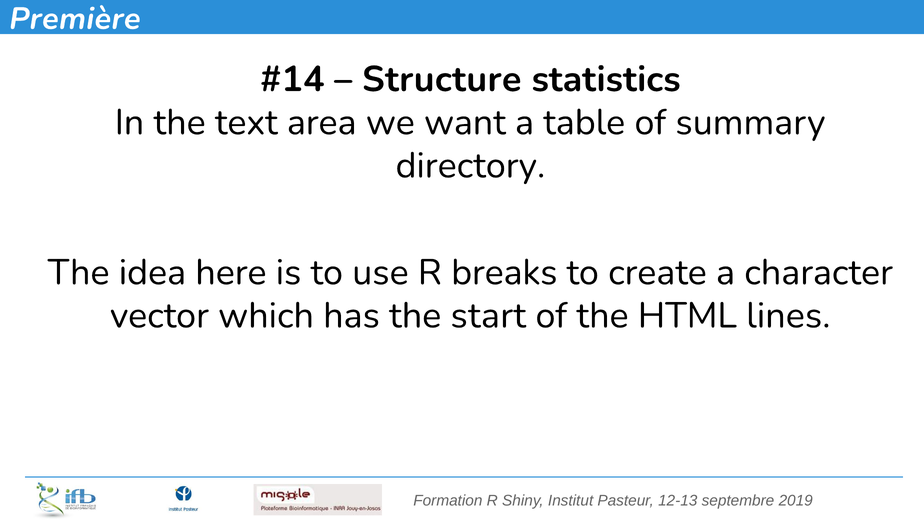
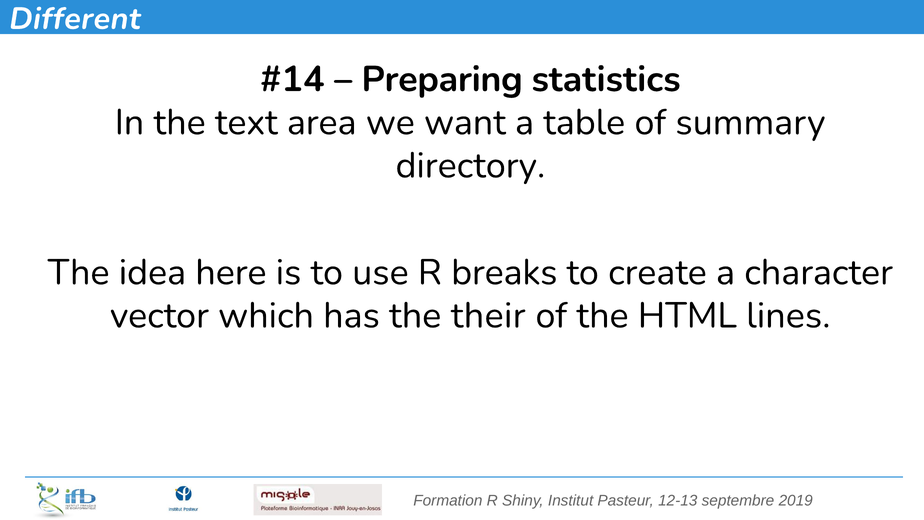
Première: Première -> Different
Structure: Structure -> Preparing
start: start -> their
